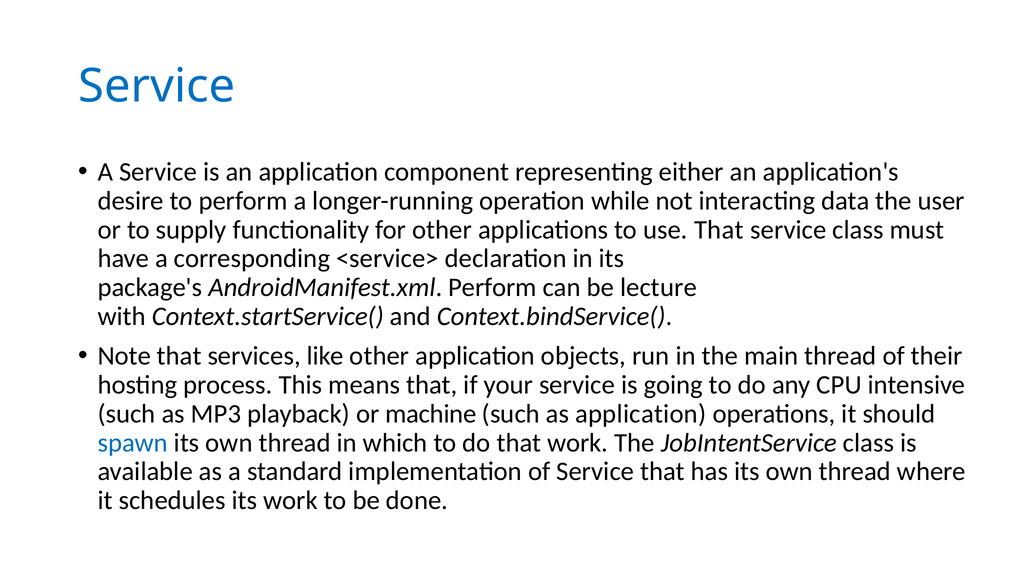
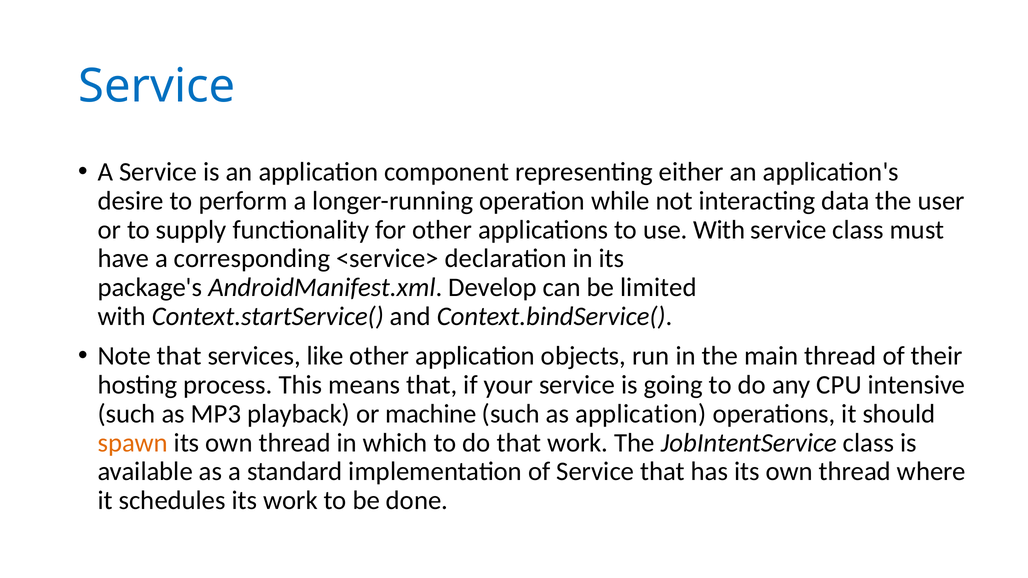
use That: That -> With
AndroidManifest.xml Perform: Perform -> Develop
lecture: lecture -> limited
spawn colour: blue -> orange
